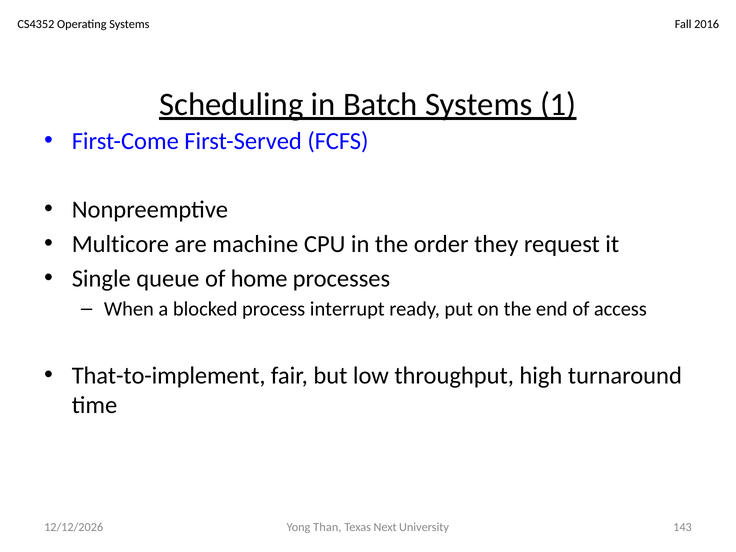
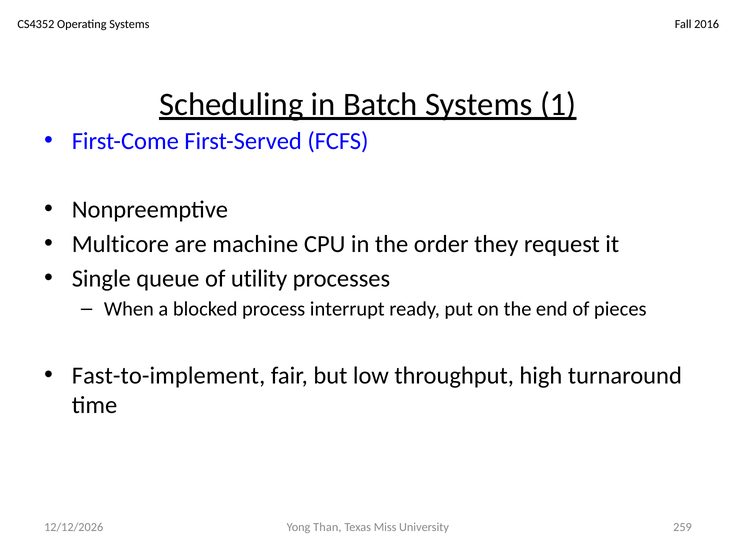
home: home -> utility
access: access -> pieces
That-to-implement: That-to-implement -> Fast-to-implement
Next: Next -> Miss
143: 143 -> 259
